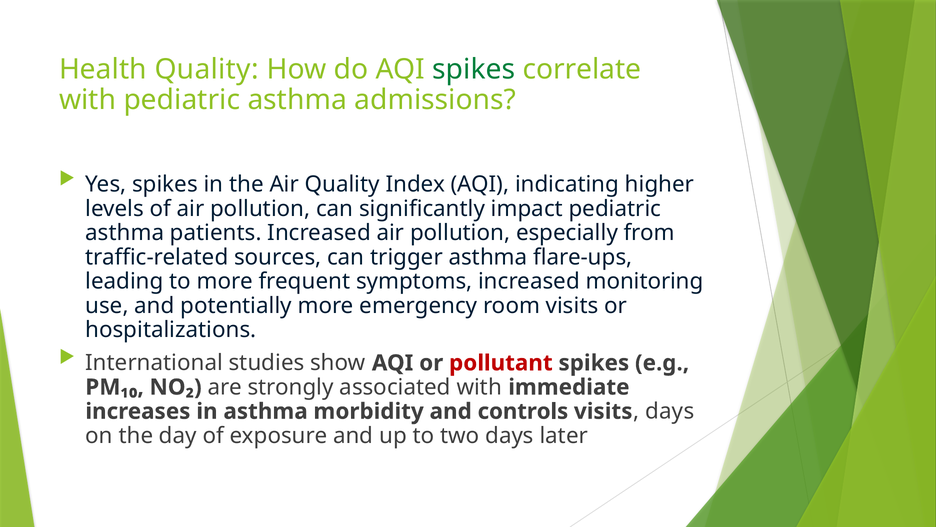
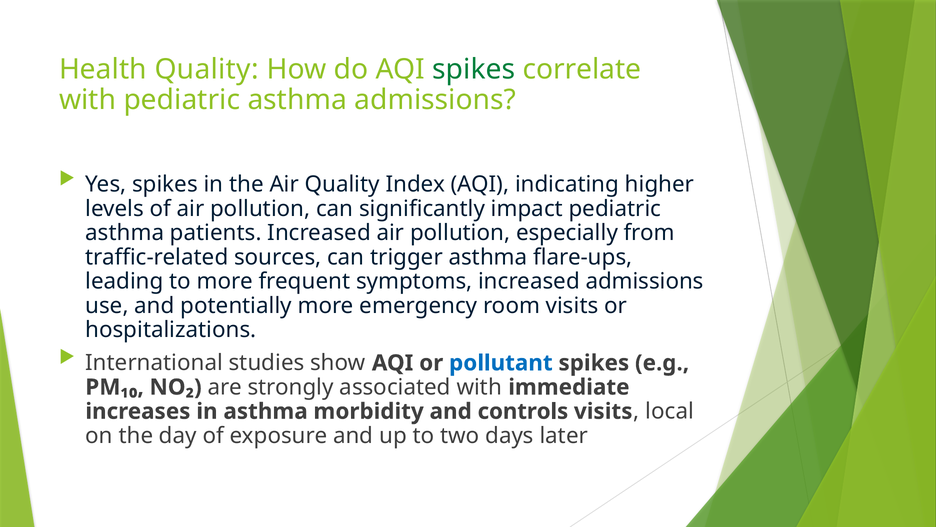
increased monitoring: monitoring -> admissions
pollutant colour: red -> blue
days at (670, 411): days -> local
